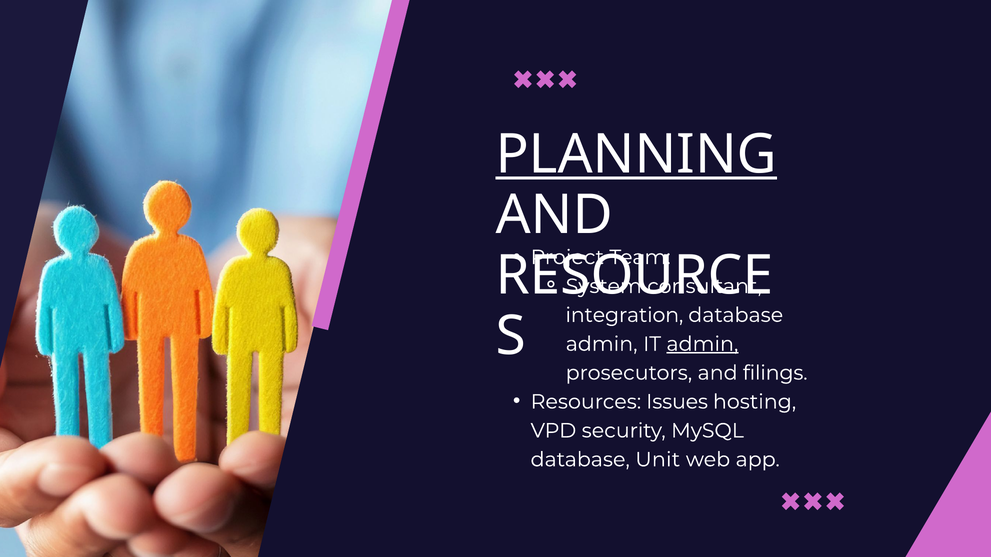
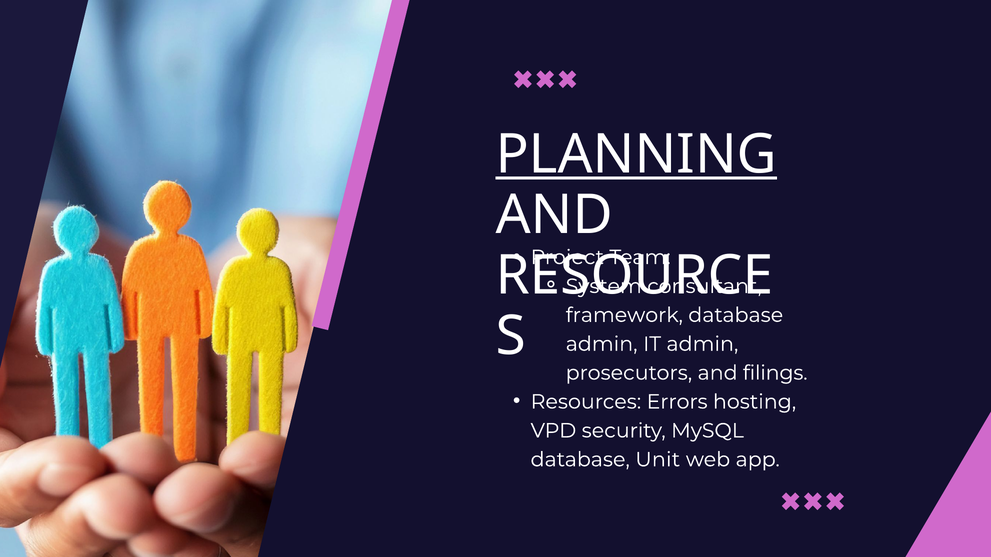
integration: integration -> framework
admin at (702, 344) underline: present -> none
Issues: Issues -> Errors
